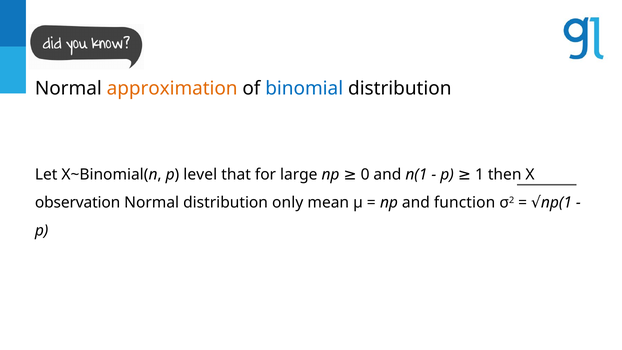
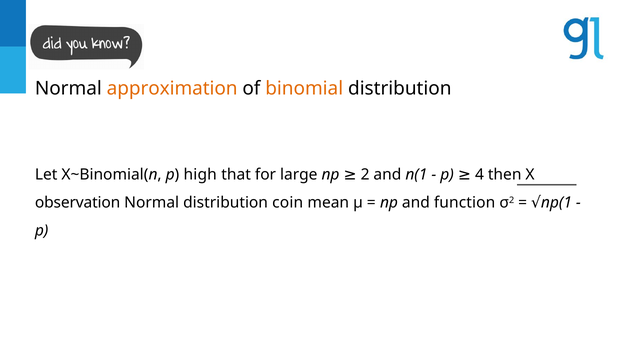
binomial colour: blue -> orange
1: 1 -> 4
level: level -> high
0: 0 -> 2
only: only -> coin
